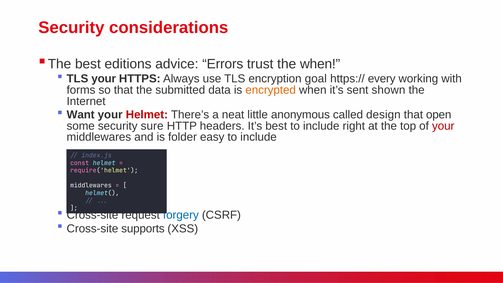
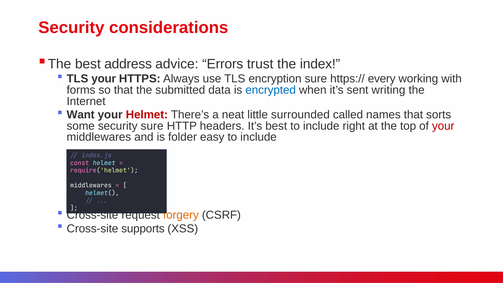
editions: editions -> address
the when: when -> index
encryption goal: goal -> sure
encrypted colour: orange -> blue
shown: shown -> writing
anonymous: anonymous -> surrounded
design: design -> names
open: open -> sorts
forgery colour: blue -> orange
